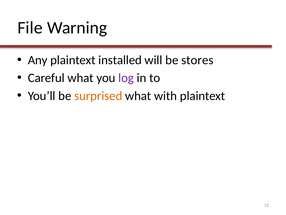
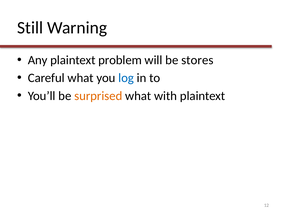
File: File -> Still
installed: installed -> problem
log colour: purple -> blue
